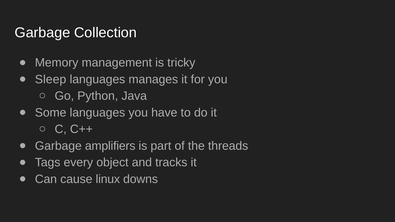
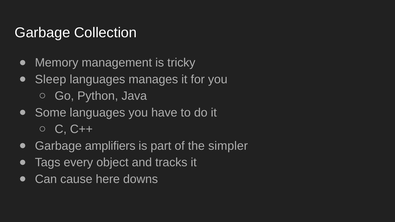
threads: threads -> simpler
linux: linux -> here
